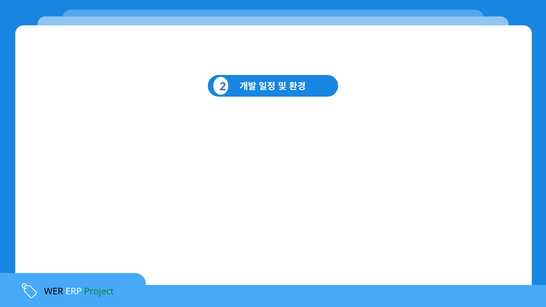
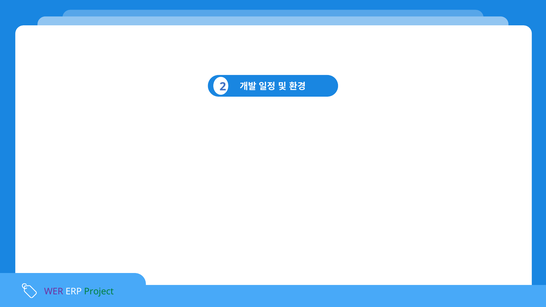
WER colour: black -> purple
